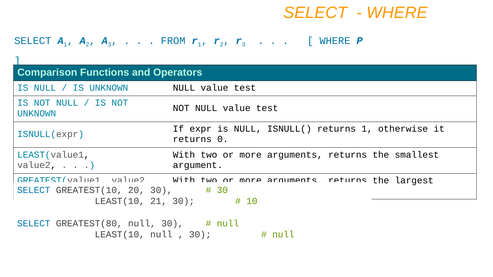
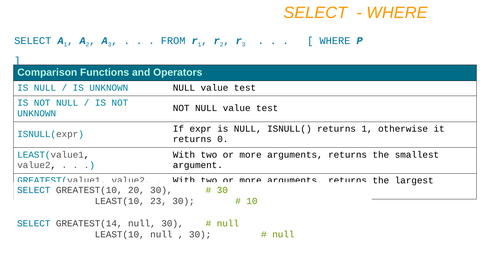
21: 21 -> 23
GREATEST(80: GREATEST(80 -> GREATEST(14
